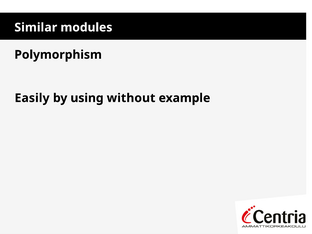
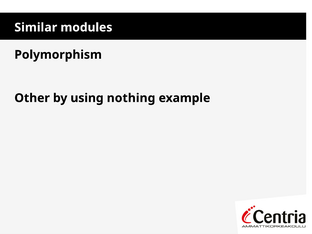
Easily: Easily -> Other
without: without -> nothing
